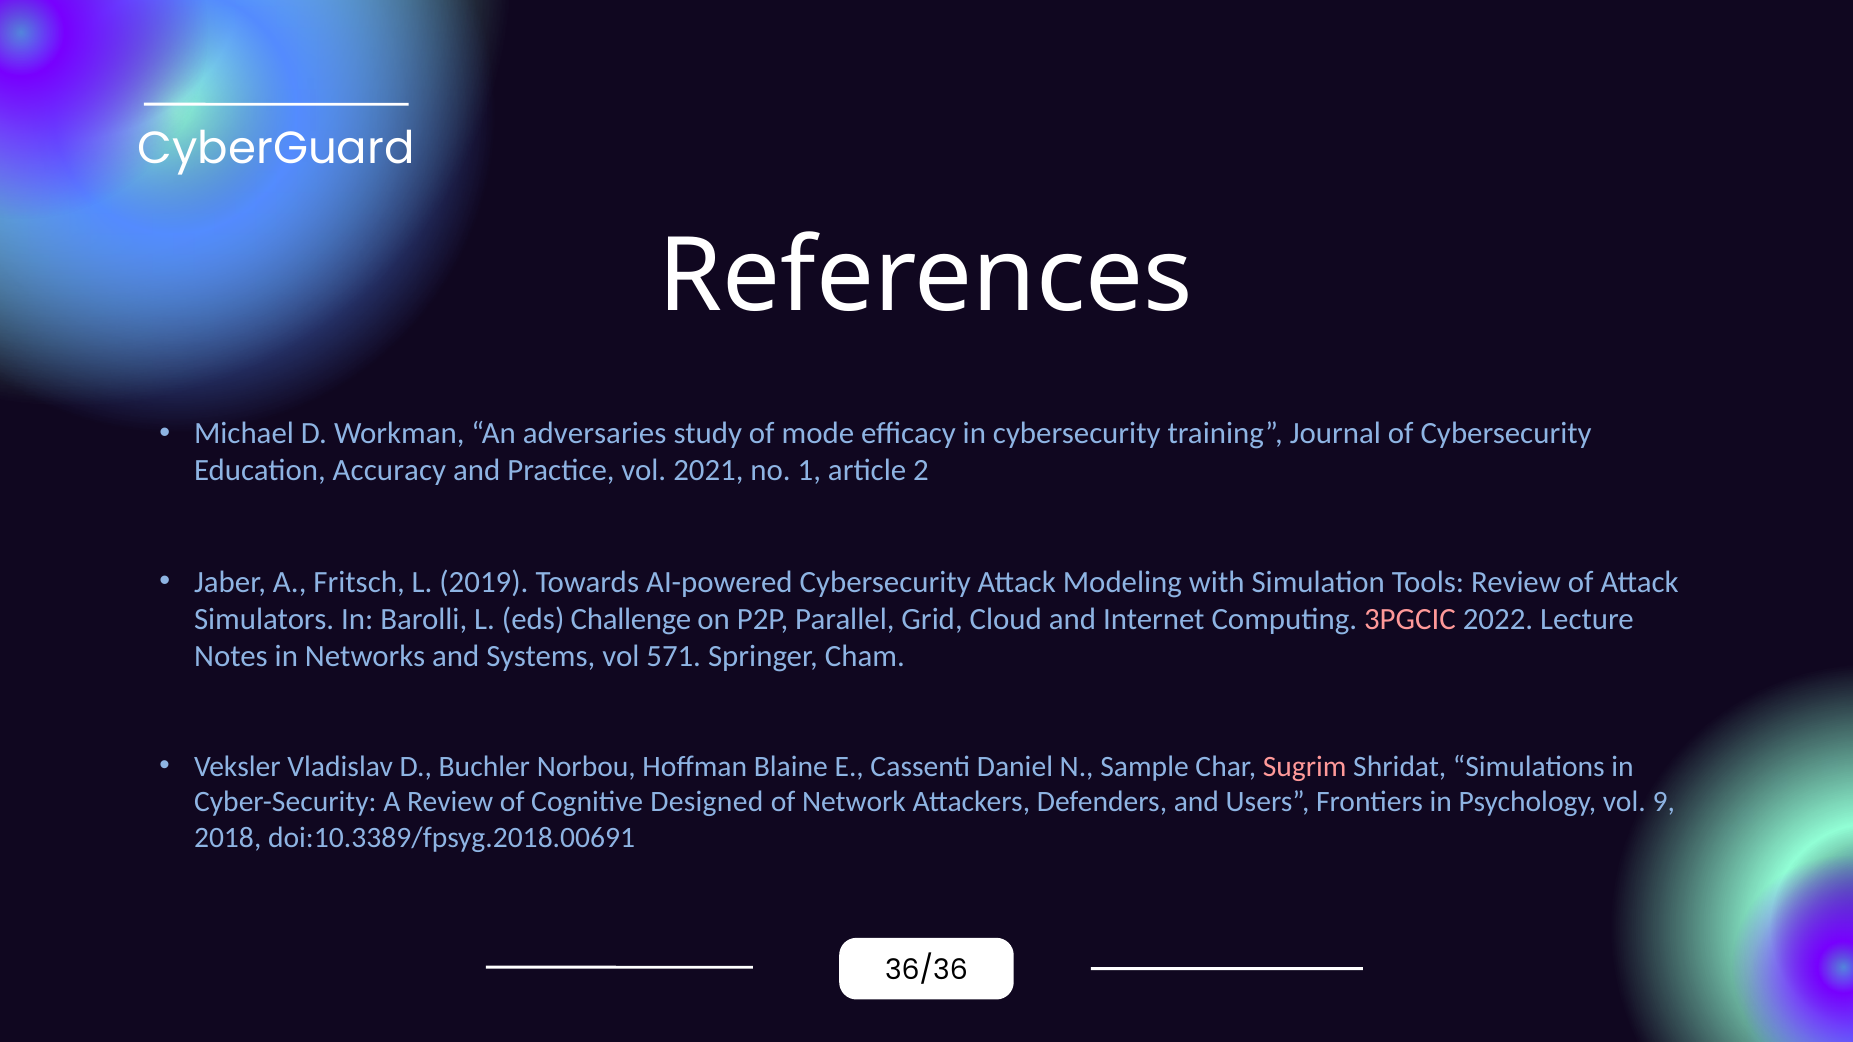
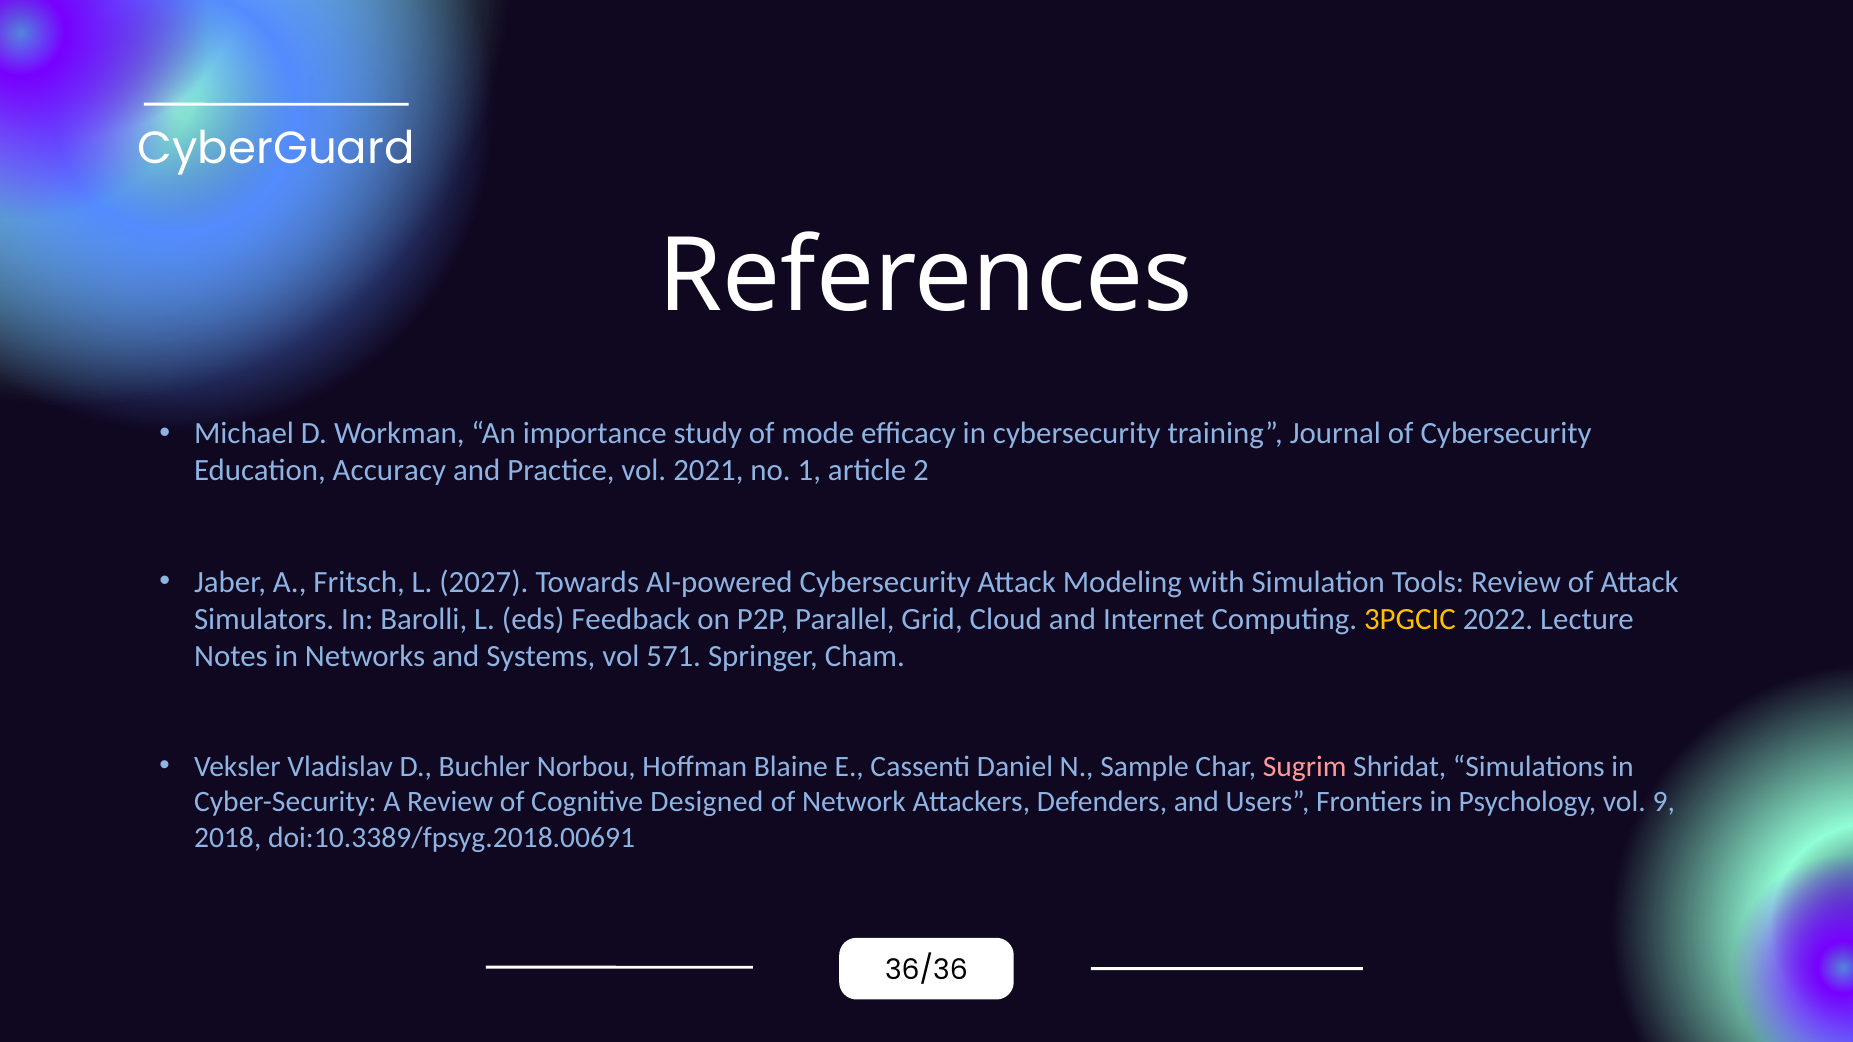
adversaries: adversaries -> importance
2019: 2019 -> 2027
Challenge: Challenge -> Feedback
3PGCIC colour: pink -> yellow
